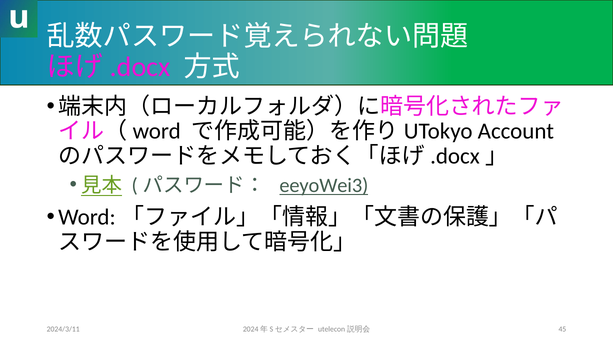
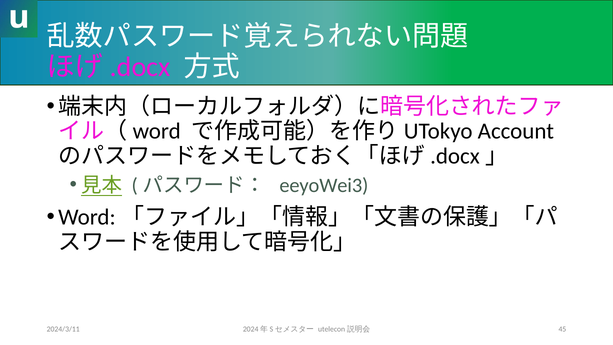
eeyoWei3 underline: present -> none
